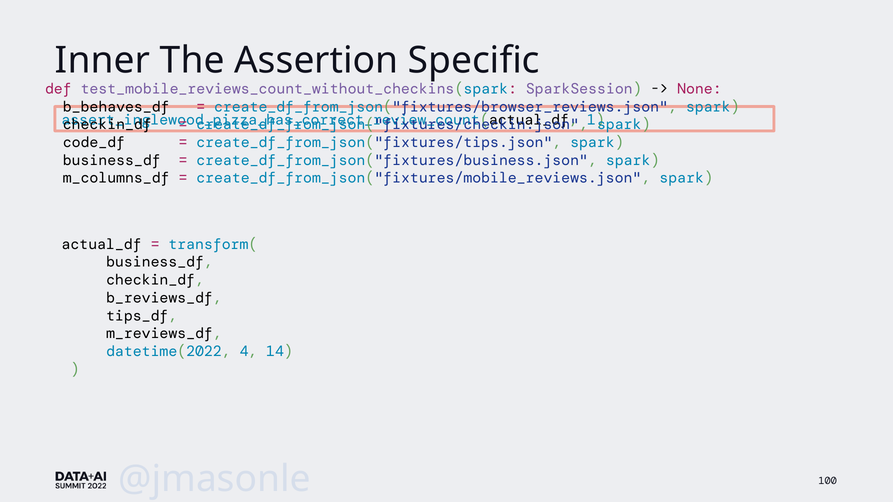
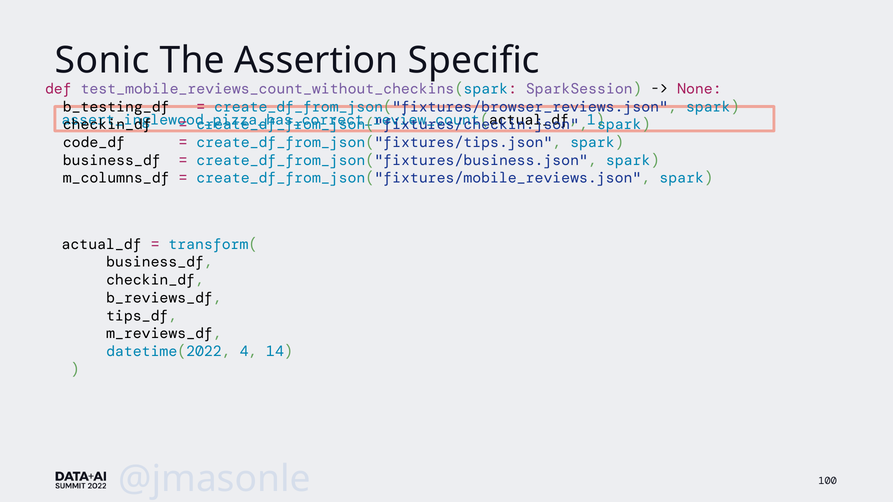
Inner: Inner -> Sonic
b_behaves_df: b_behaves_df -> b_testing_df
